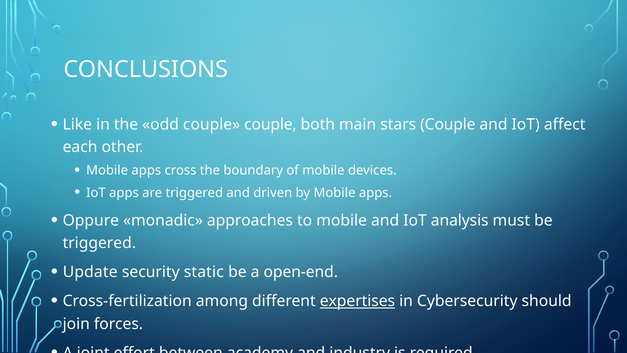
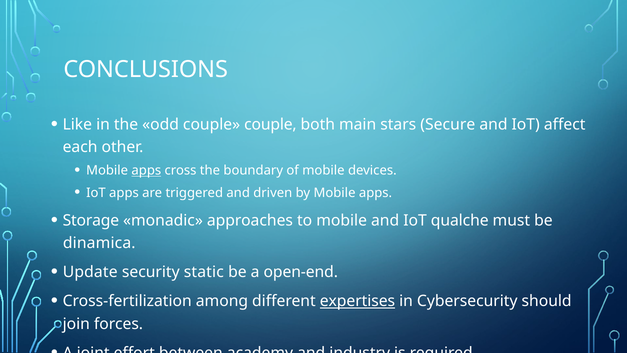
stars Couple: Couple -> Secure
apps at (146, 170) underline: none -> present
Oppure: Oppure -> Storage
analysis: analysis -> qualche
triggered at (99, 243): triggered -> dinamica
